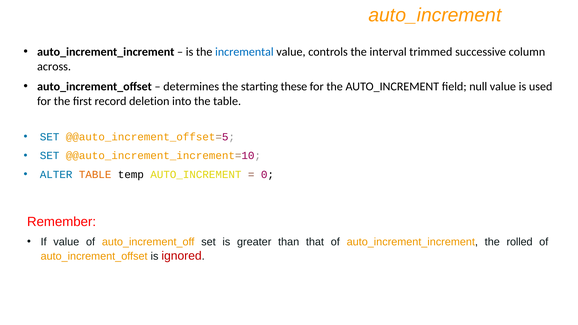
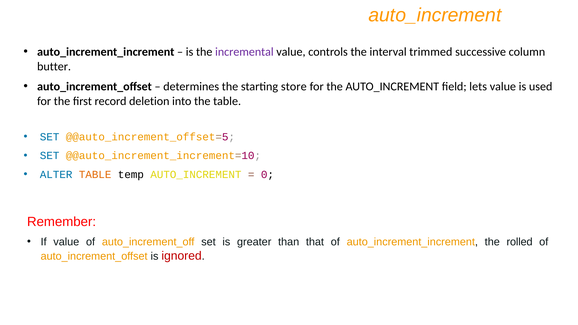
incremental colour: blue -> purple
across: across -> butter
these: these -> store
null: null -> lets
